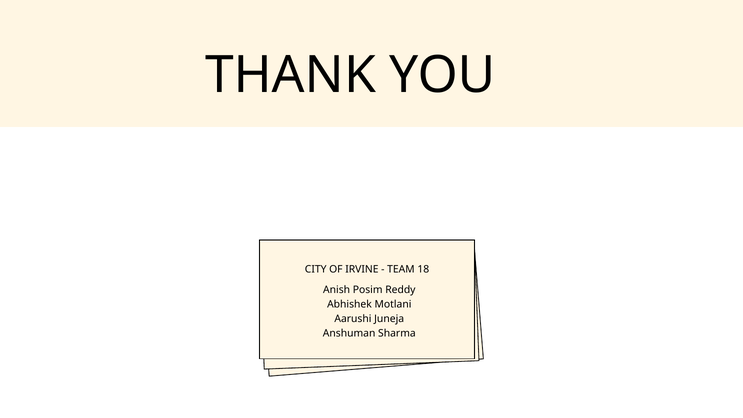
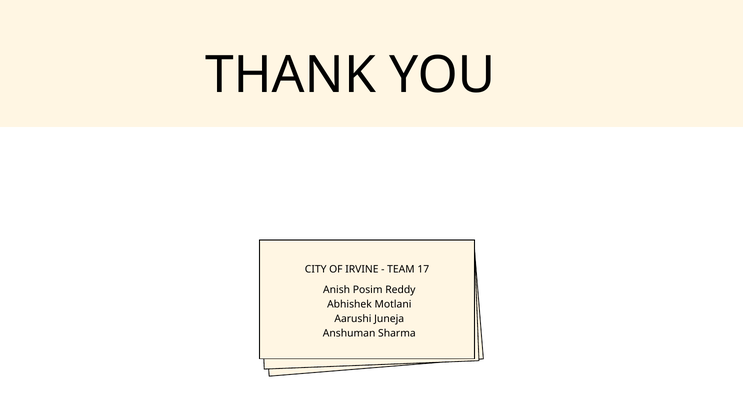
18: 18 -> 17
